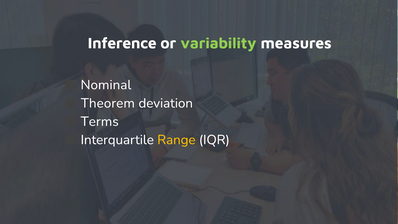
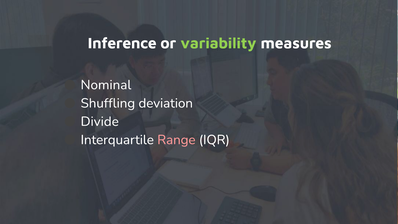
Theorem: Theorem -> Shuffling
Terms: Terms -> Divide
Range colour: yellow -> pink
